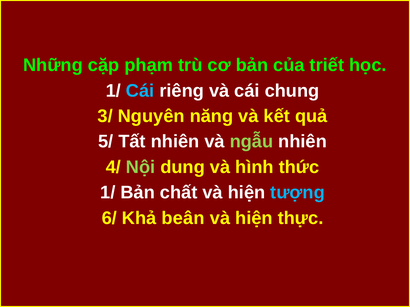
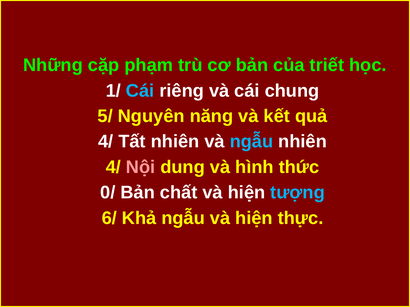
3/: 3/ -> 5/
5/ at (106, 142): 5/ -> 4/
ngẫu at (251, 142) colour: light green -> light blue
Nội colour: light green -> pink
1/ at (108, 193): 1/ -> 0/
Khả beân: beân -> ngẫu
